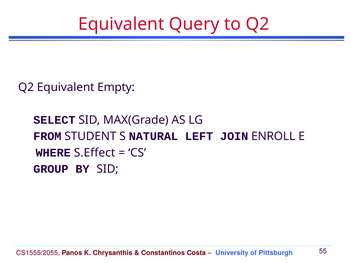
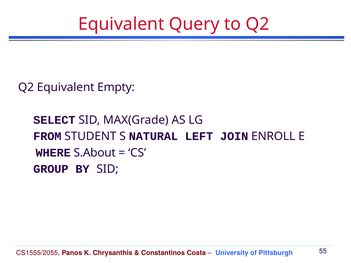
S.Effect: S.Effect -> S.About
